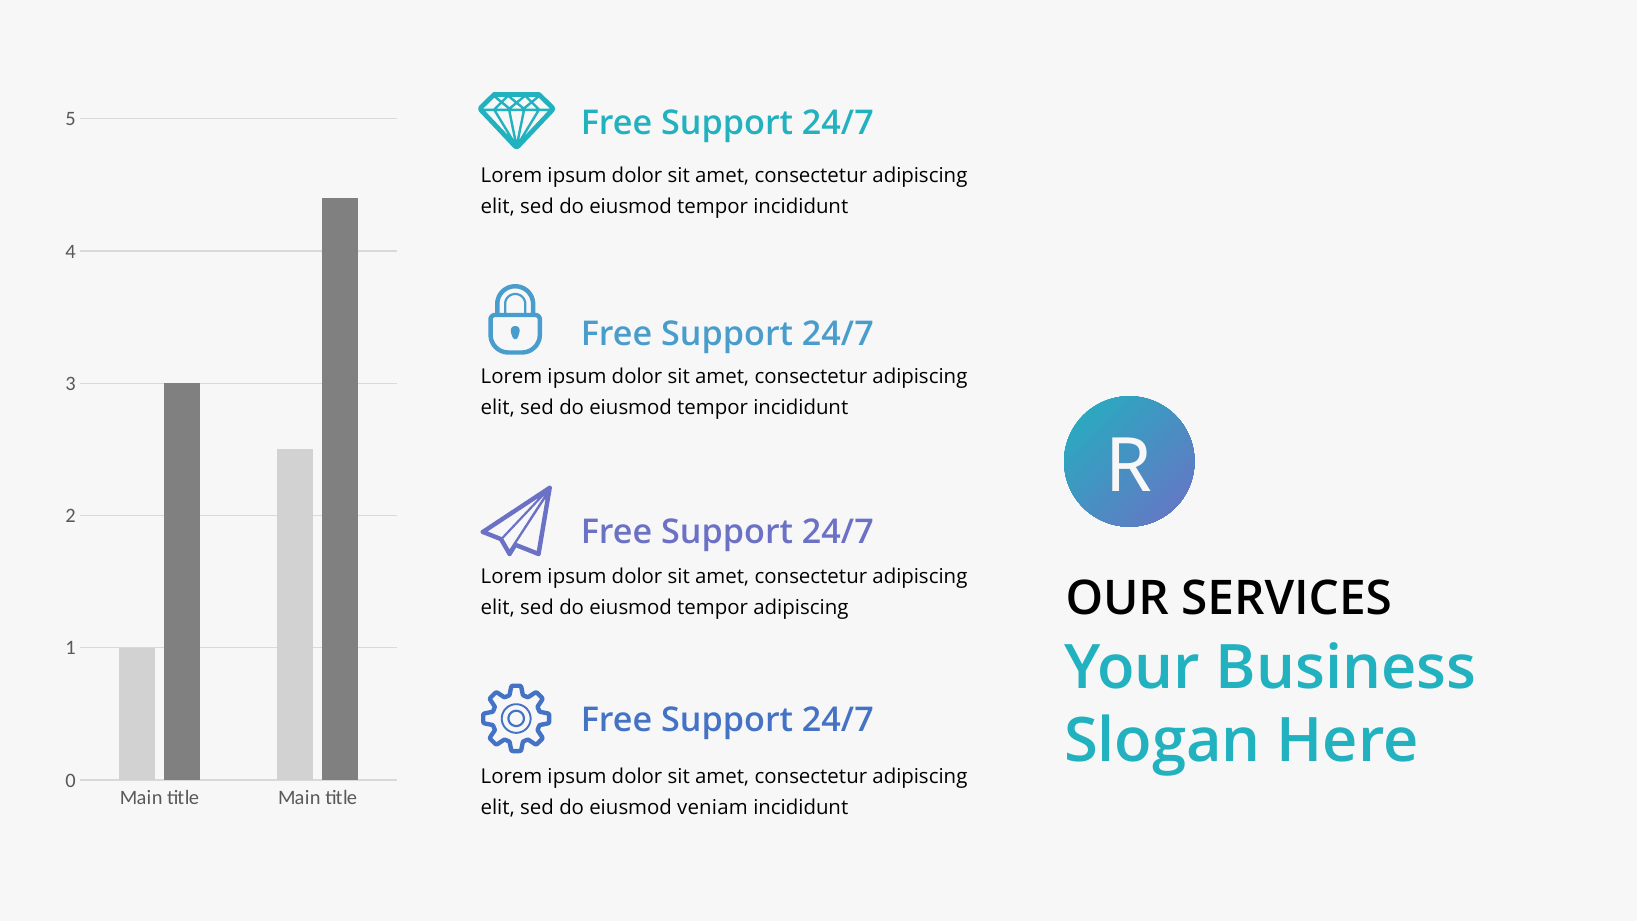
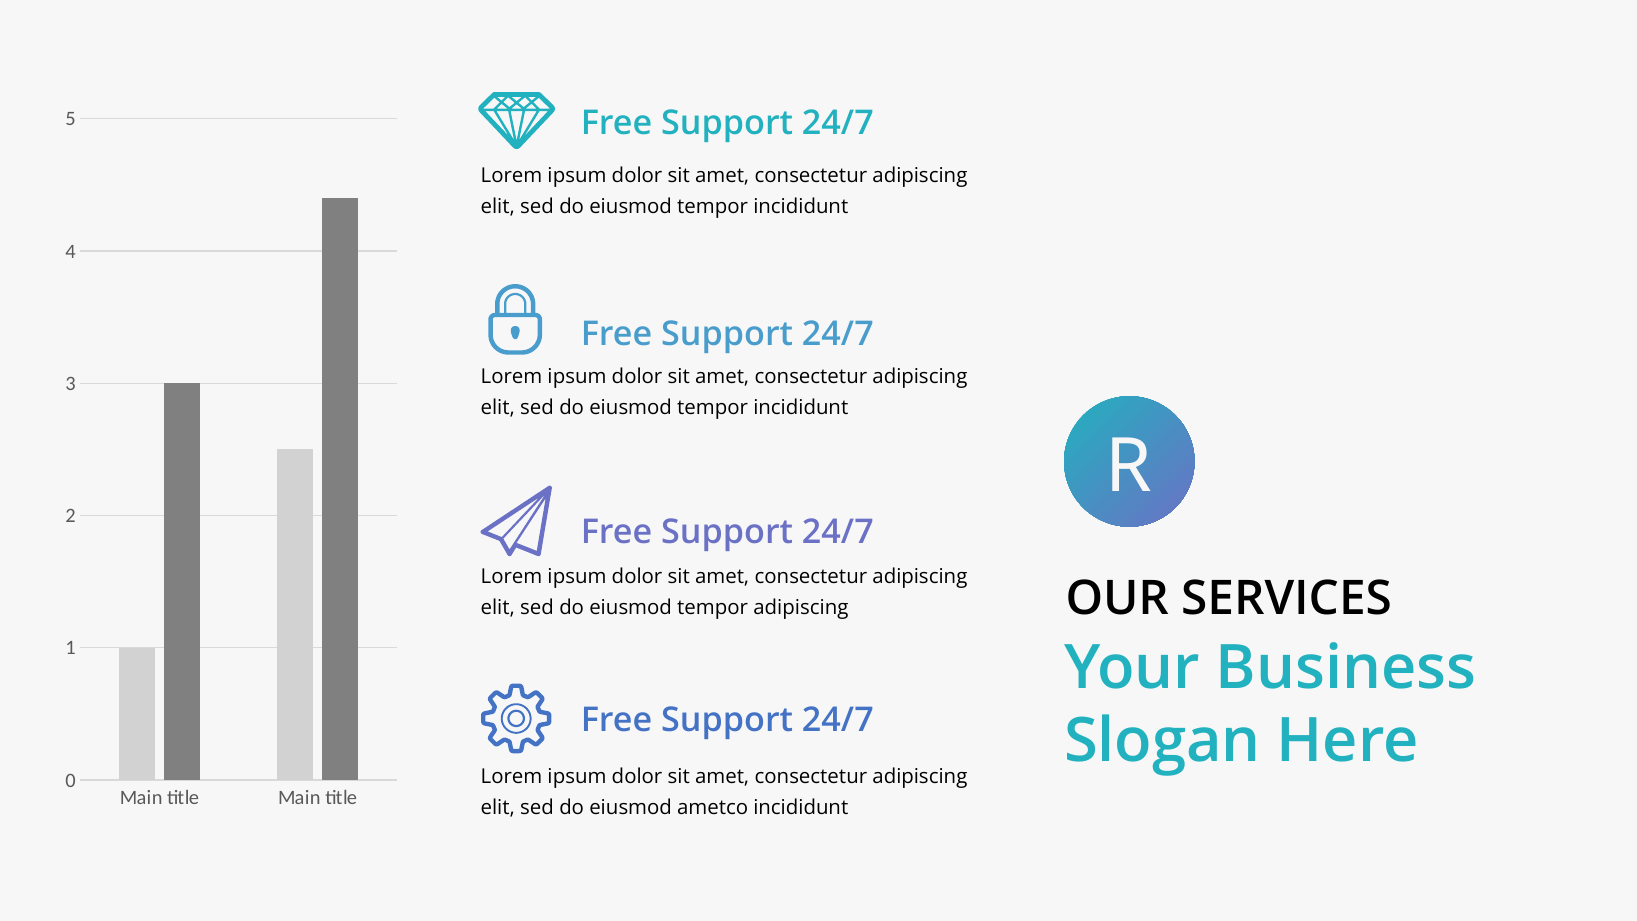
veniam: veniam -> ametco
